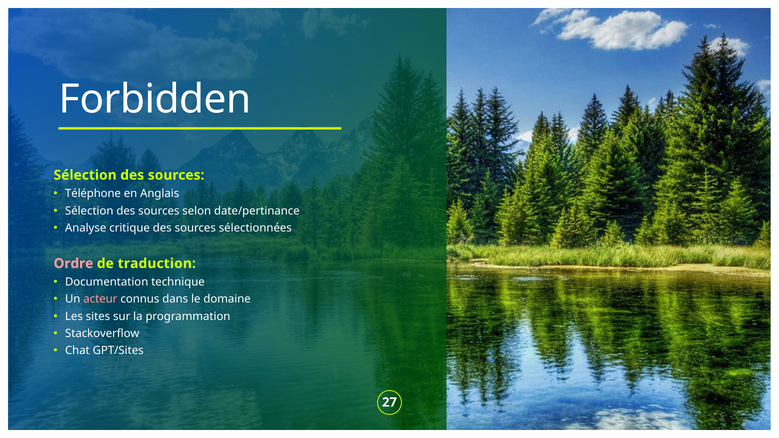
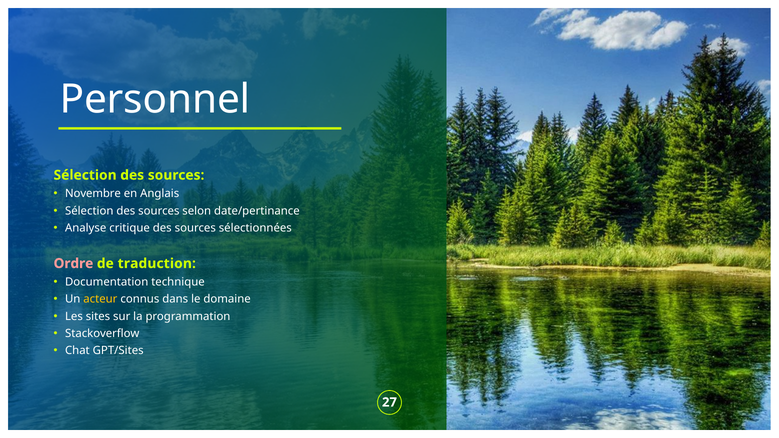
Forbidden: Forbidden -> Personnel
Téléphone: Téléphone -> Novembre
acteur colour: pink -> yellow
